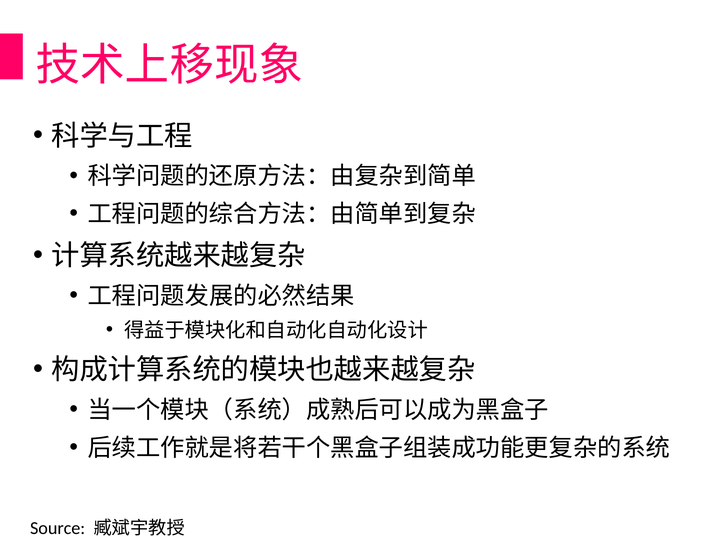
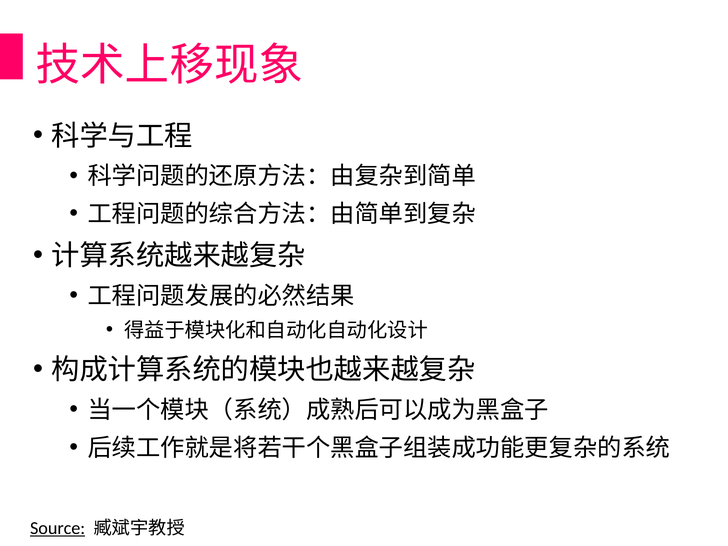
Source underline: none -> present
